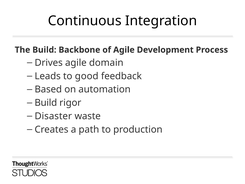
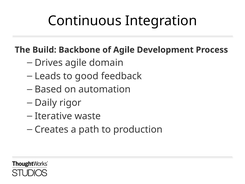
Build at (46, 103): Build -> Daily
Disaster: Disaster -> Iterative
